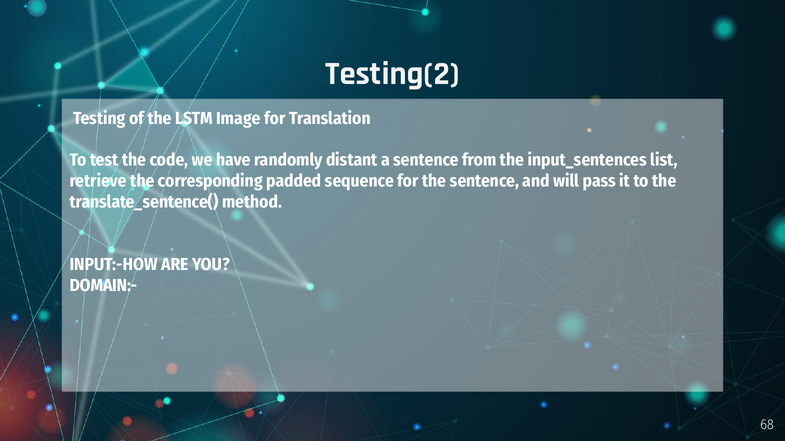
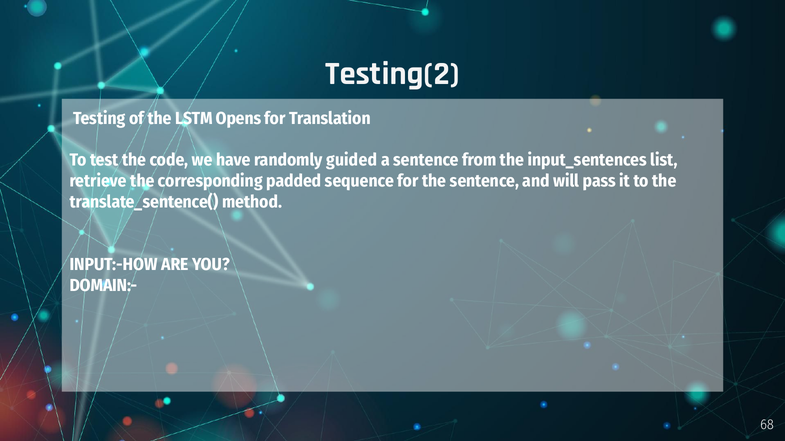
Image: Image -> Opens
distant: distant -> guided
